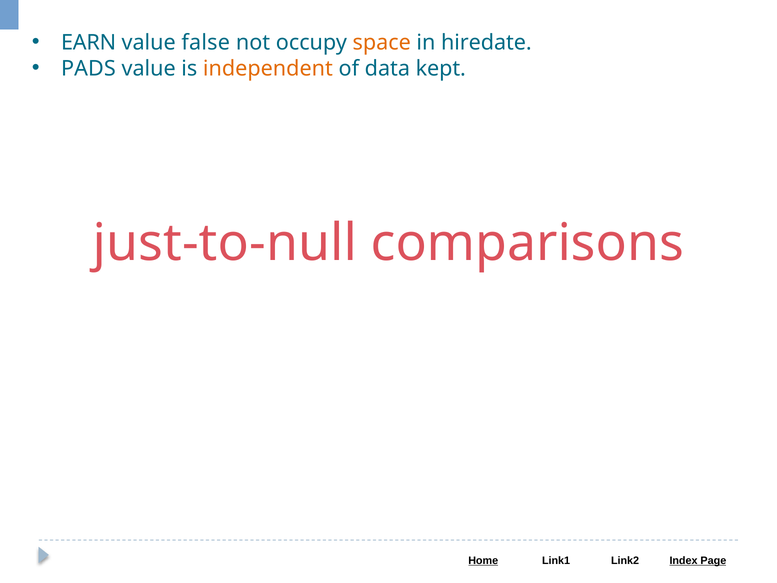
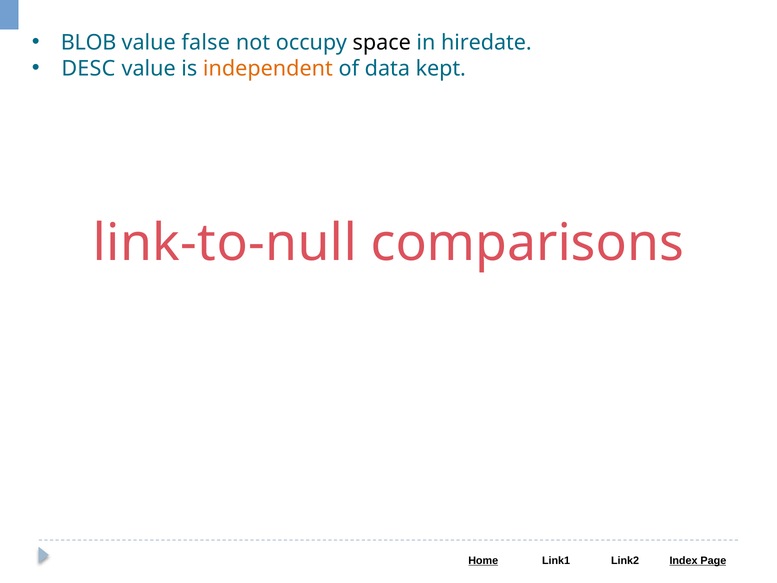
EARN: EARN -> BLOB
space colour: orange -> black
PADS: PADS -> DESC
just-to-null: just-to-null -> link-to-null
